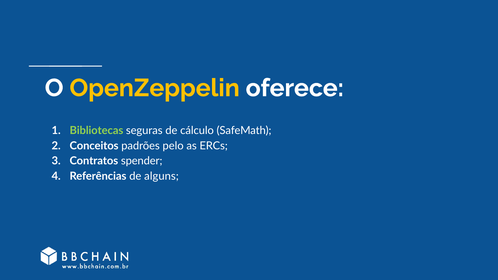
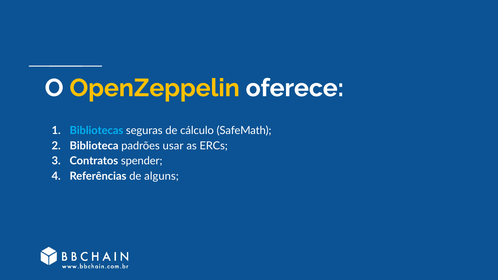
Bibliotecas colour: light green -> light blue
Conceitos: Conceitos -> Biblioteca
pelo: pelo -> usar
